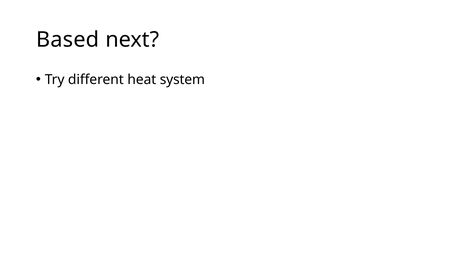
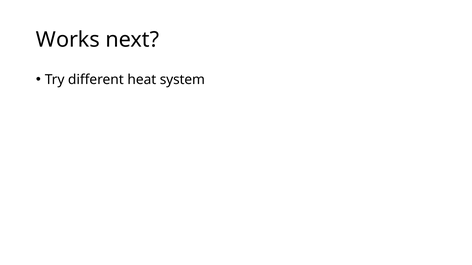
Based: Based -> Works
